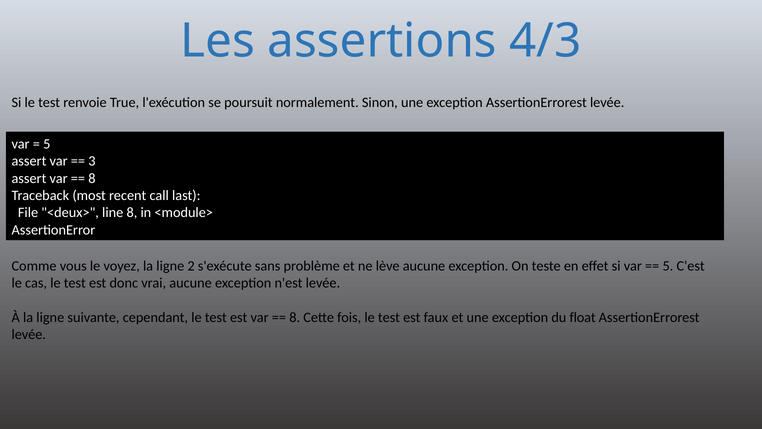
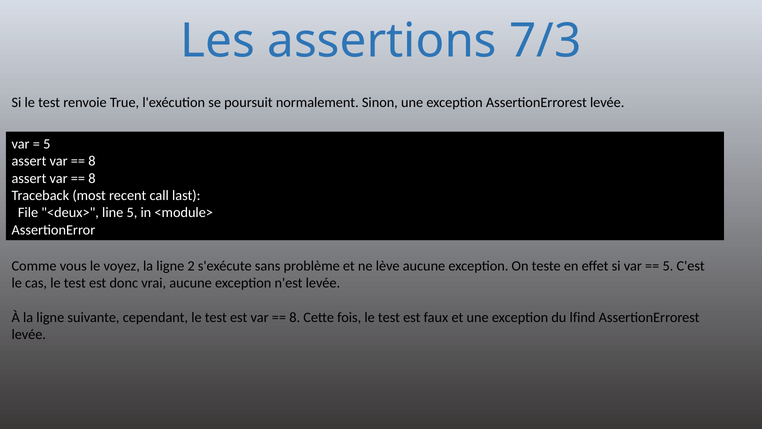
4/3: 4/3 -> 7/3
3 at (92, 161): 3 -> 8
line 8: 8 -> 5
float: float -> lfind
